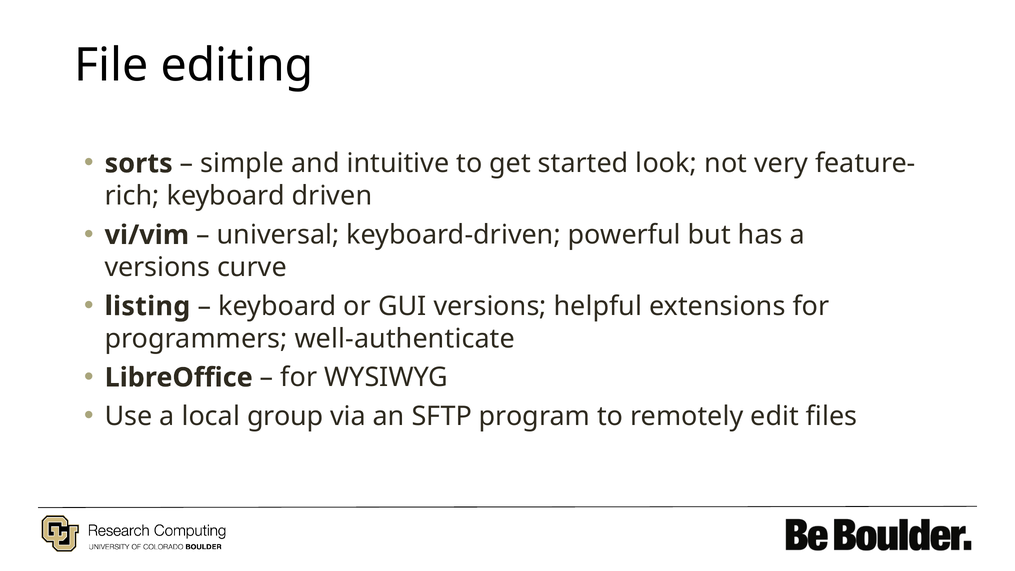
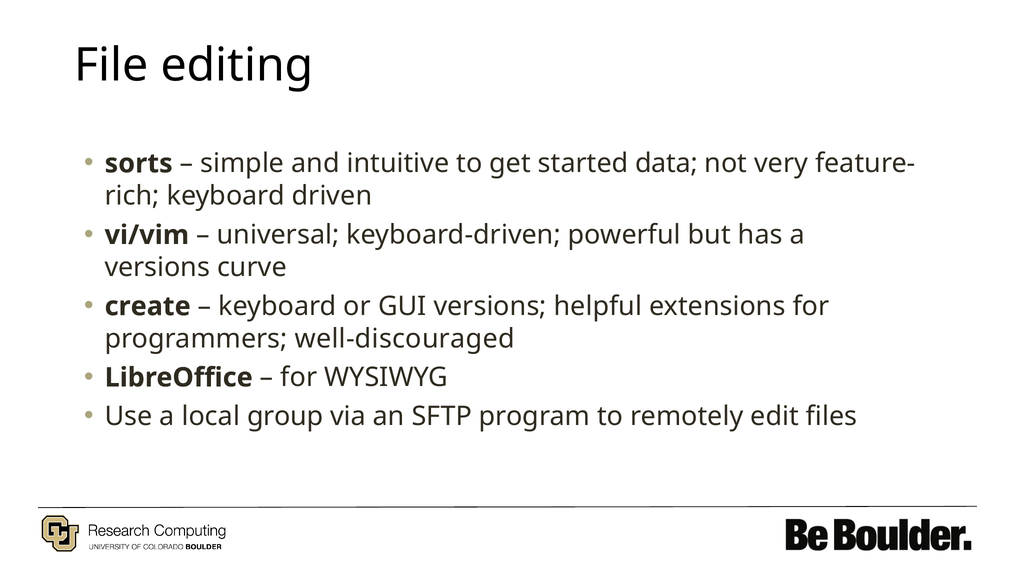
look: look -> data
listing: listing -> create
well-authenticate: well-authenticate -> well-discouraged
